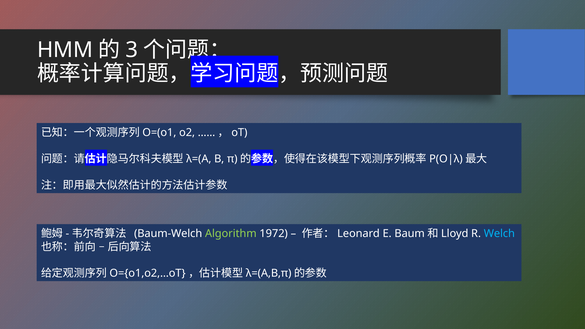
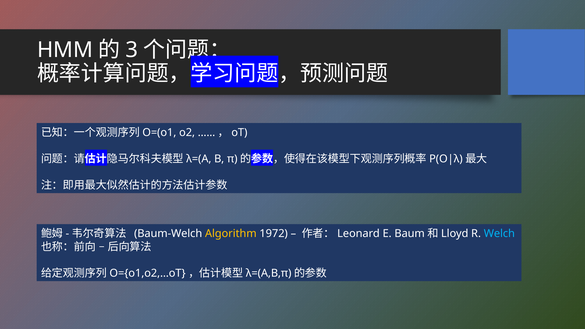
Algorithm colour: light green -> yellow
